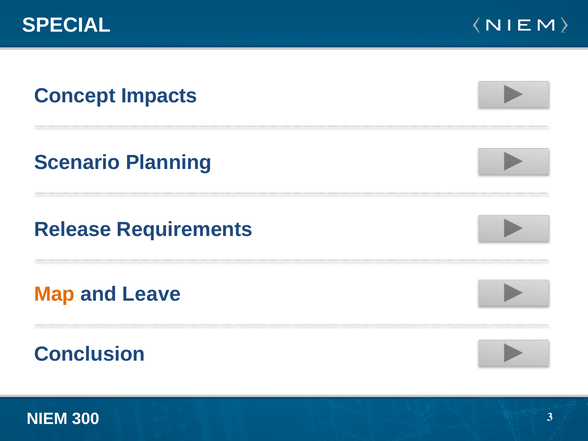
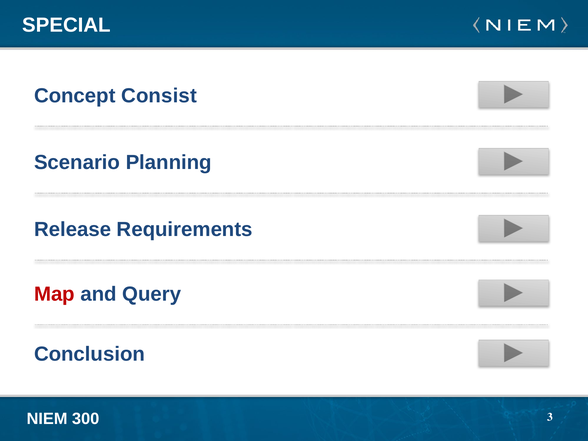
Impacts: Impacts -> Consist
Map colour: orange -> red
Leave: Leave -> Query
